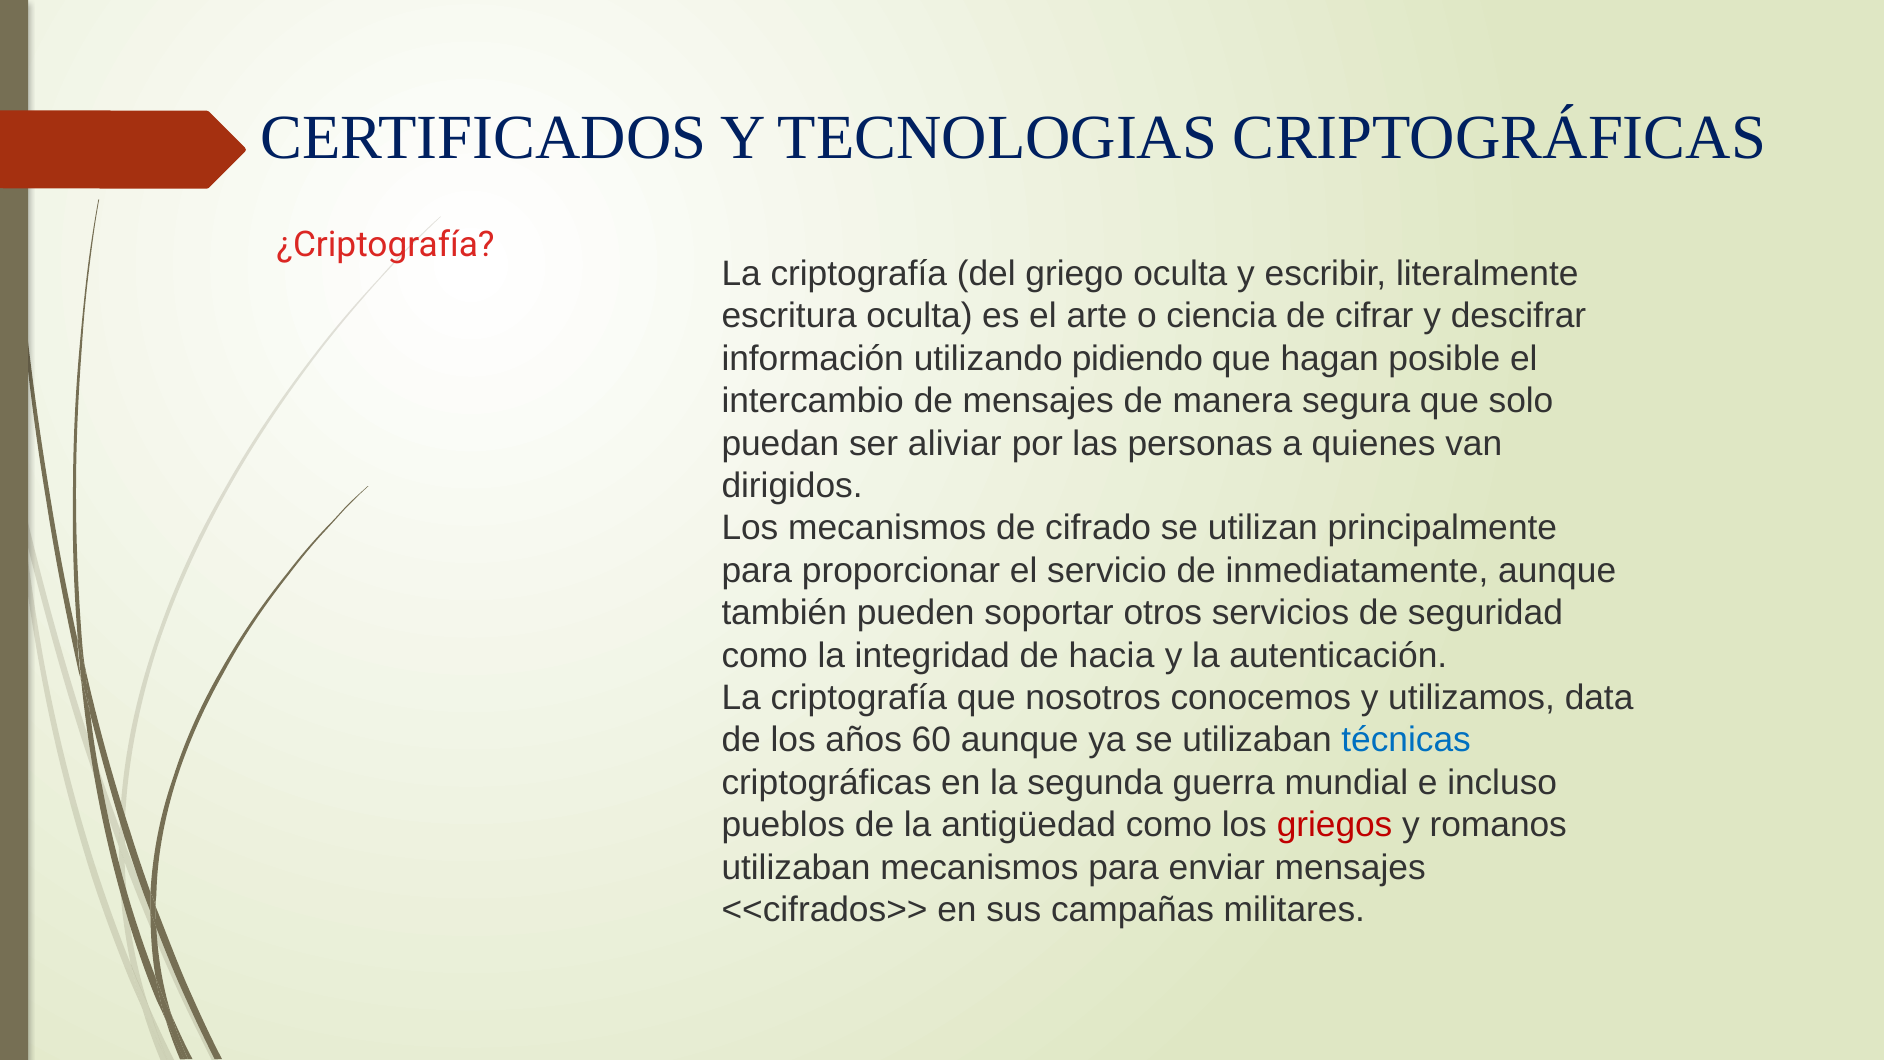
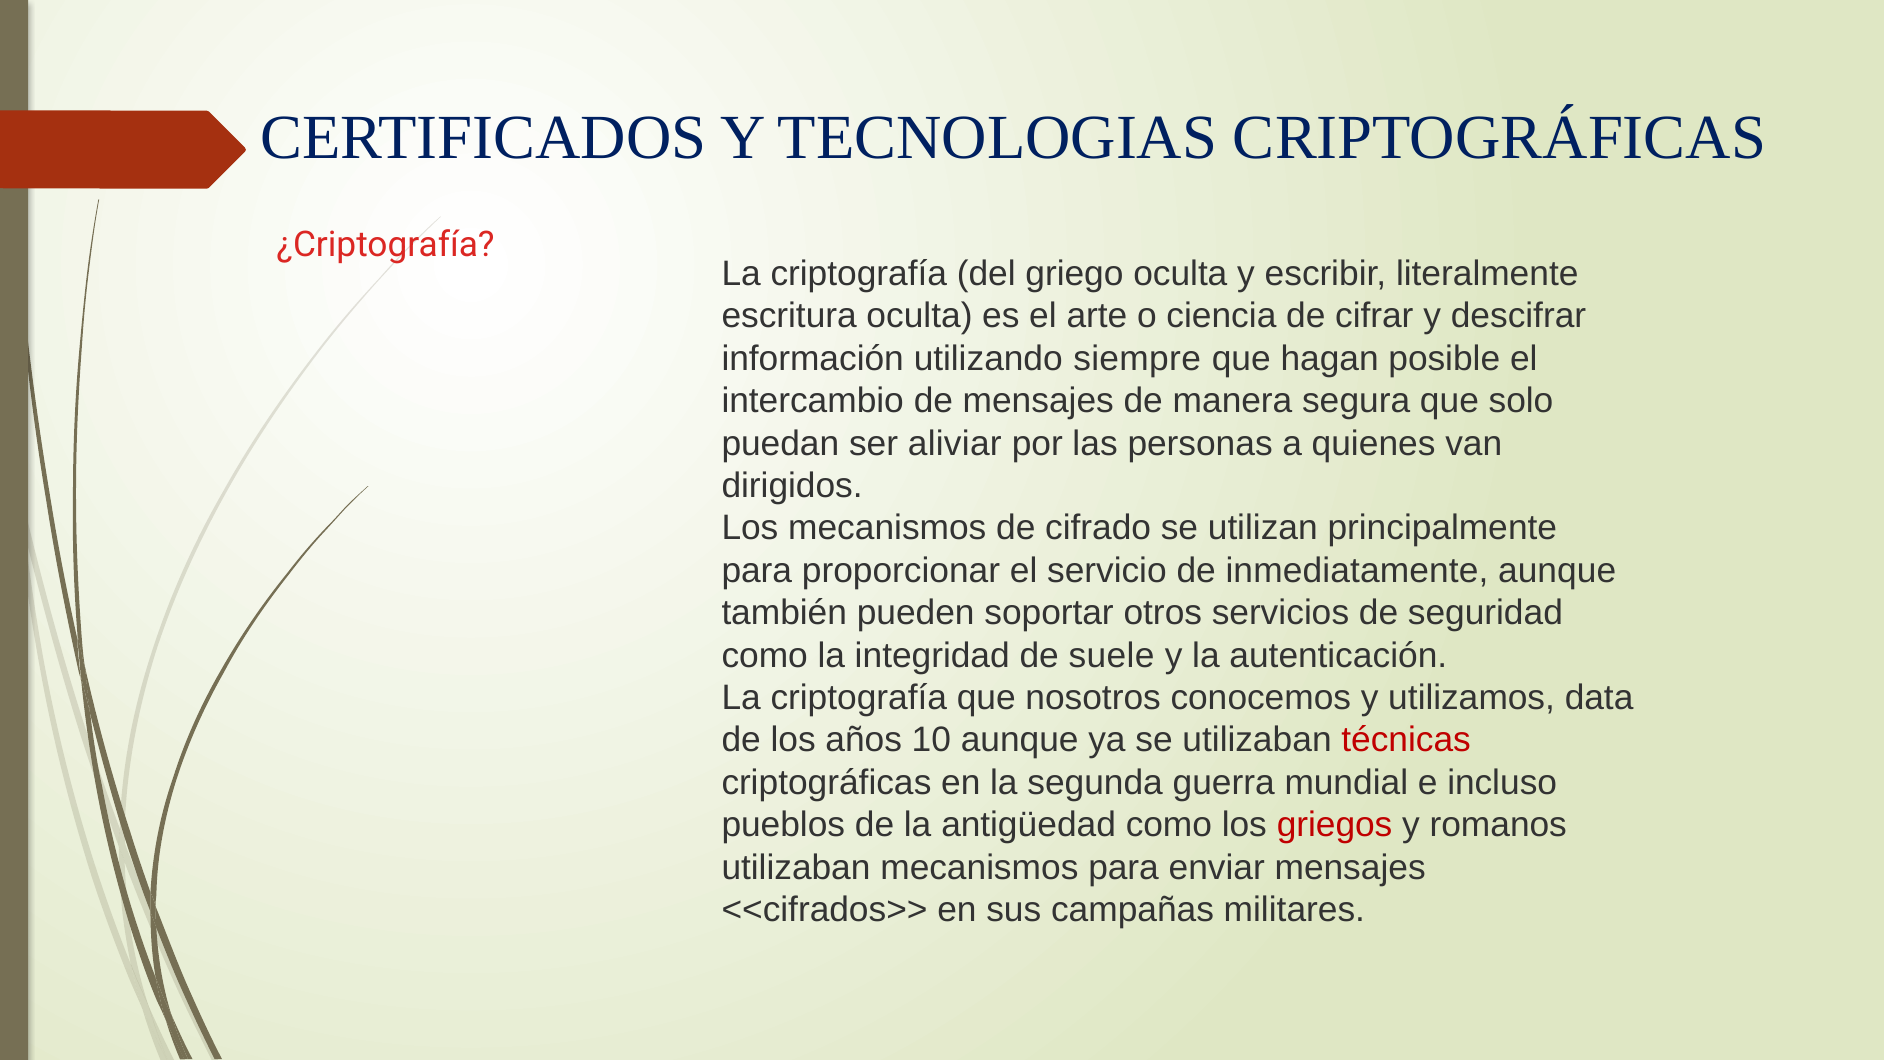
pidiendo: pidiendo -> siempre
hacia: hacia -> suele
60: 60 -> 10
técnicas colour: blue -> red
